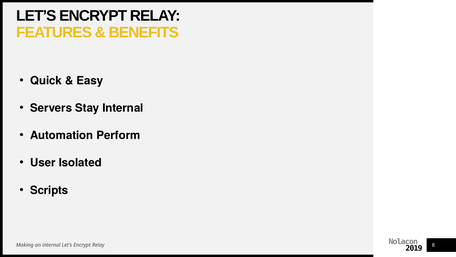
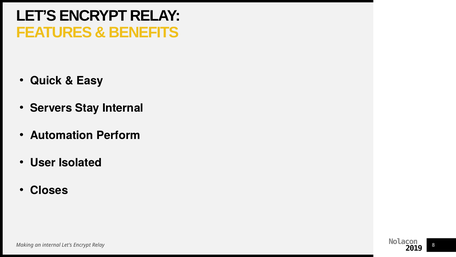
Scripts: Scripts -> Closes
